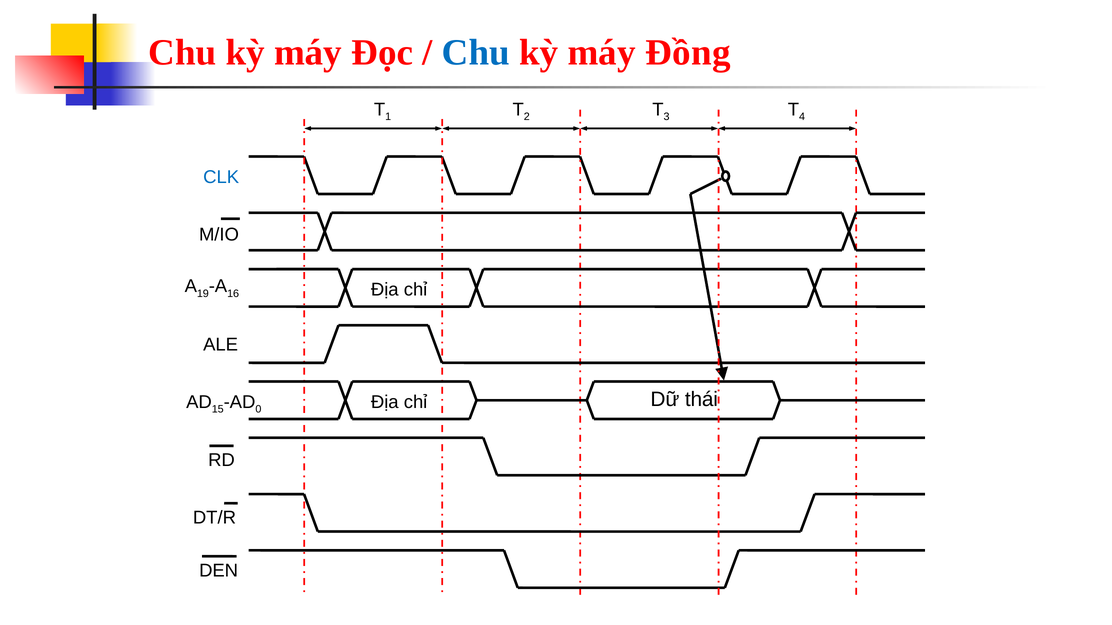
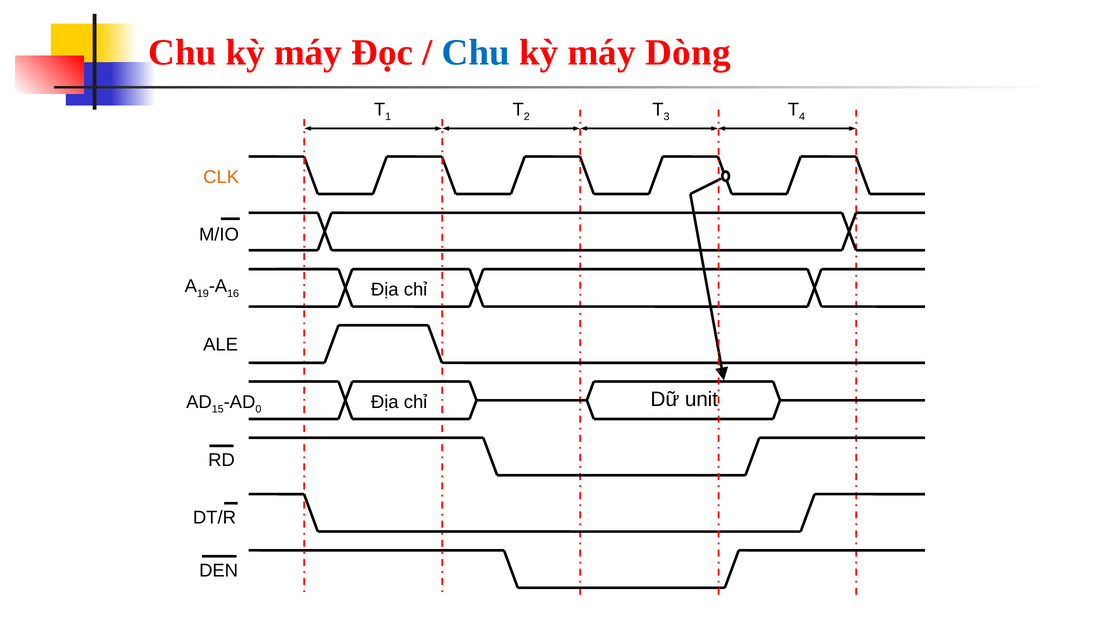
Đồng: Đồng -> Dòng
CLK colour: blue -> orange
thái: thái -> unit
